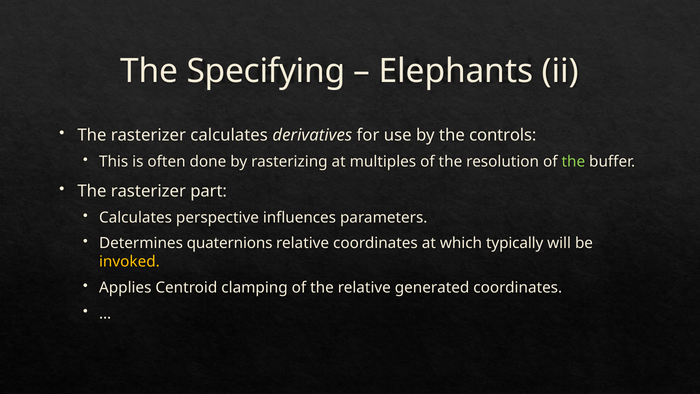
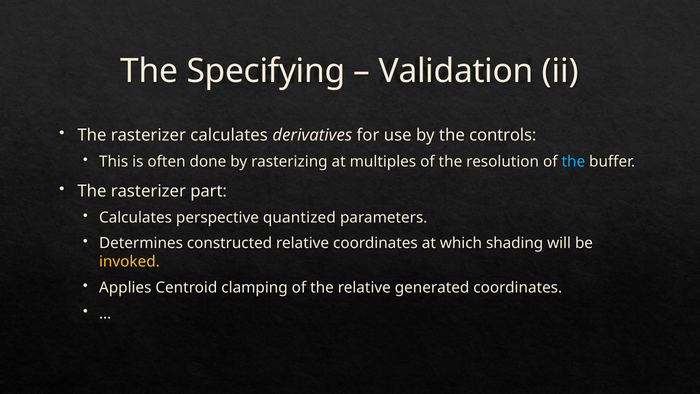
Elephants: Elephants -> Validation
the at (573, 162) colour: light green -> light blue
influences: influences -> quantized
quaternions: quaternions -> constructed
typically: typically -> shading
